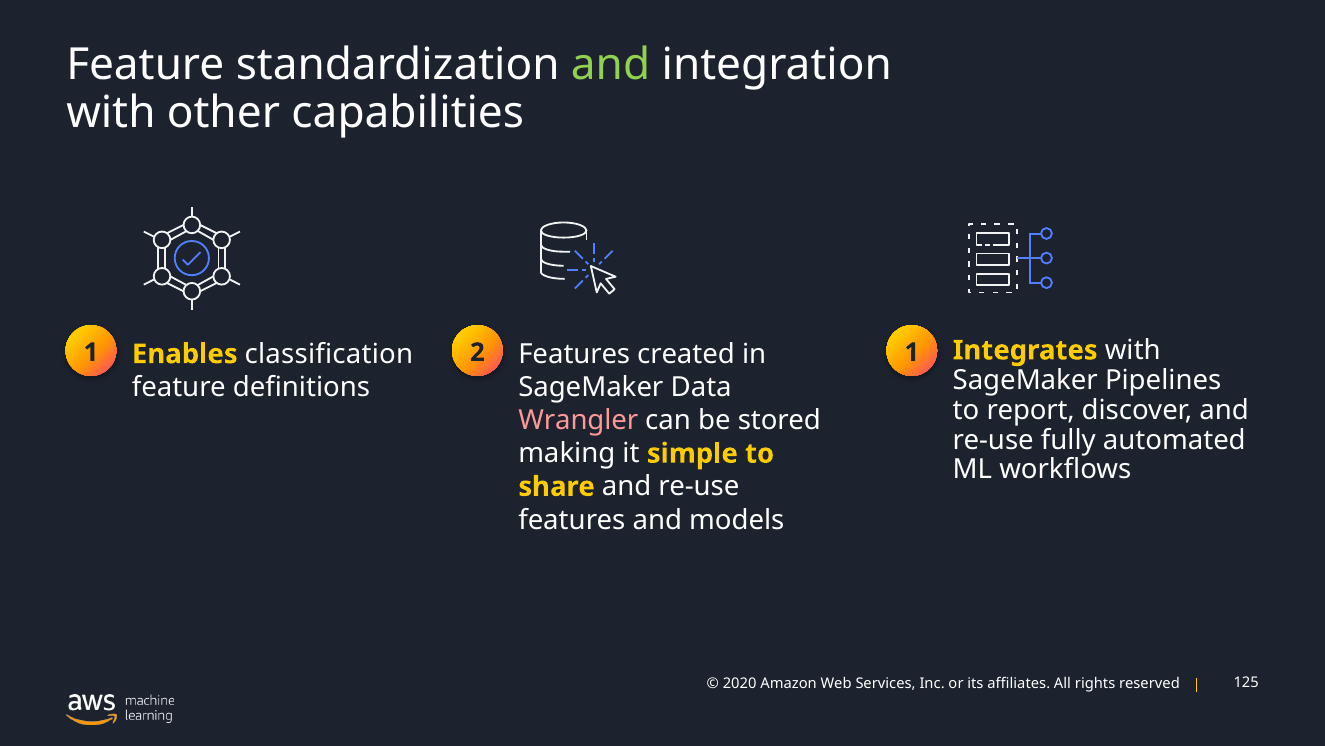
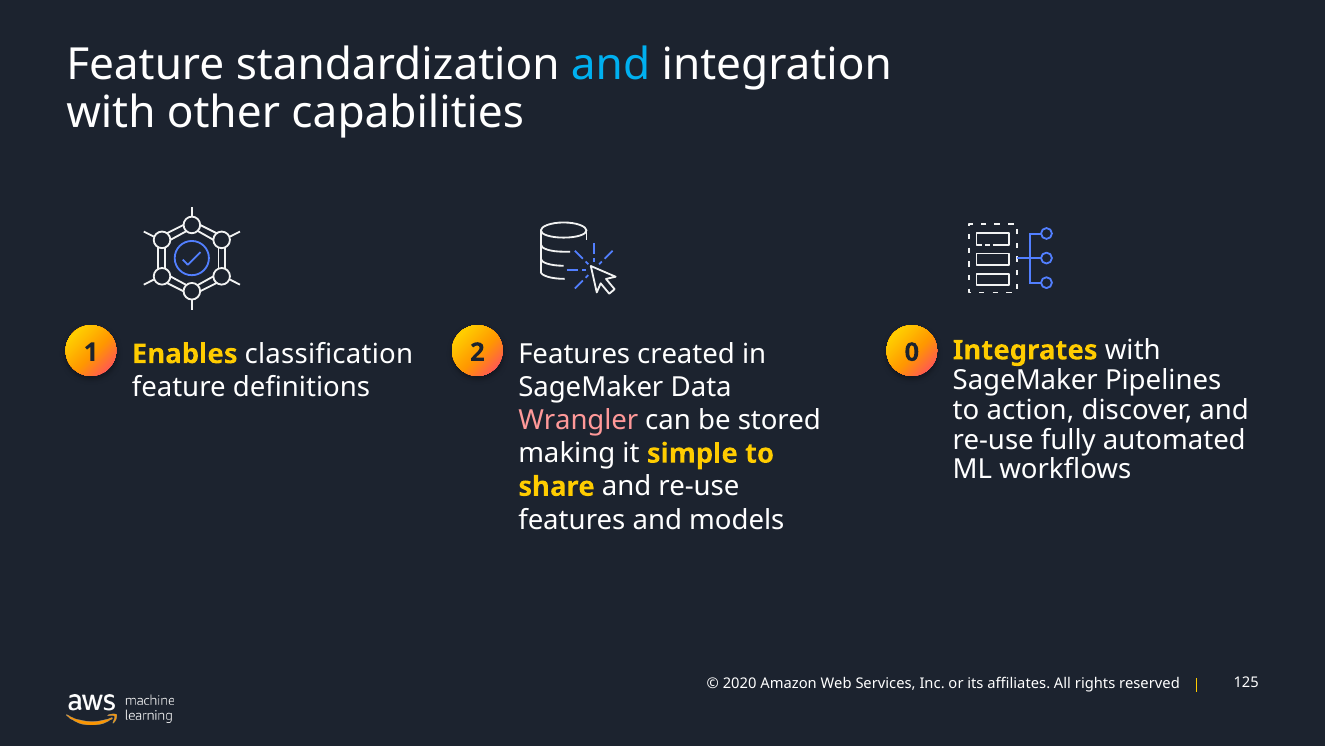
and at (611, 65) colour: light green -> light blue
2 1: 1 -> 0
report: report -> action
